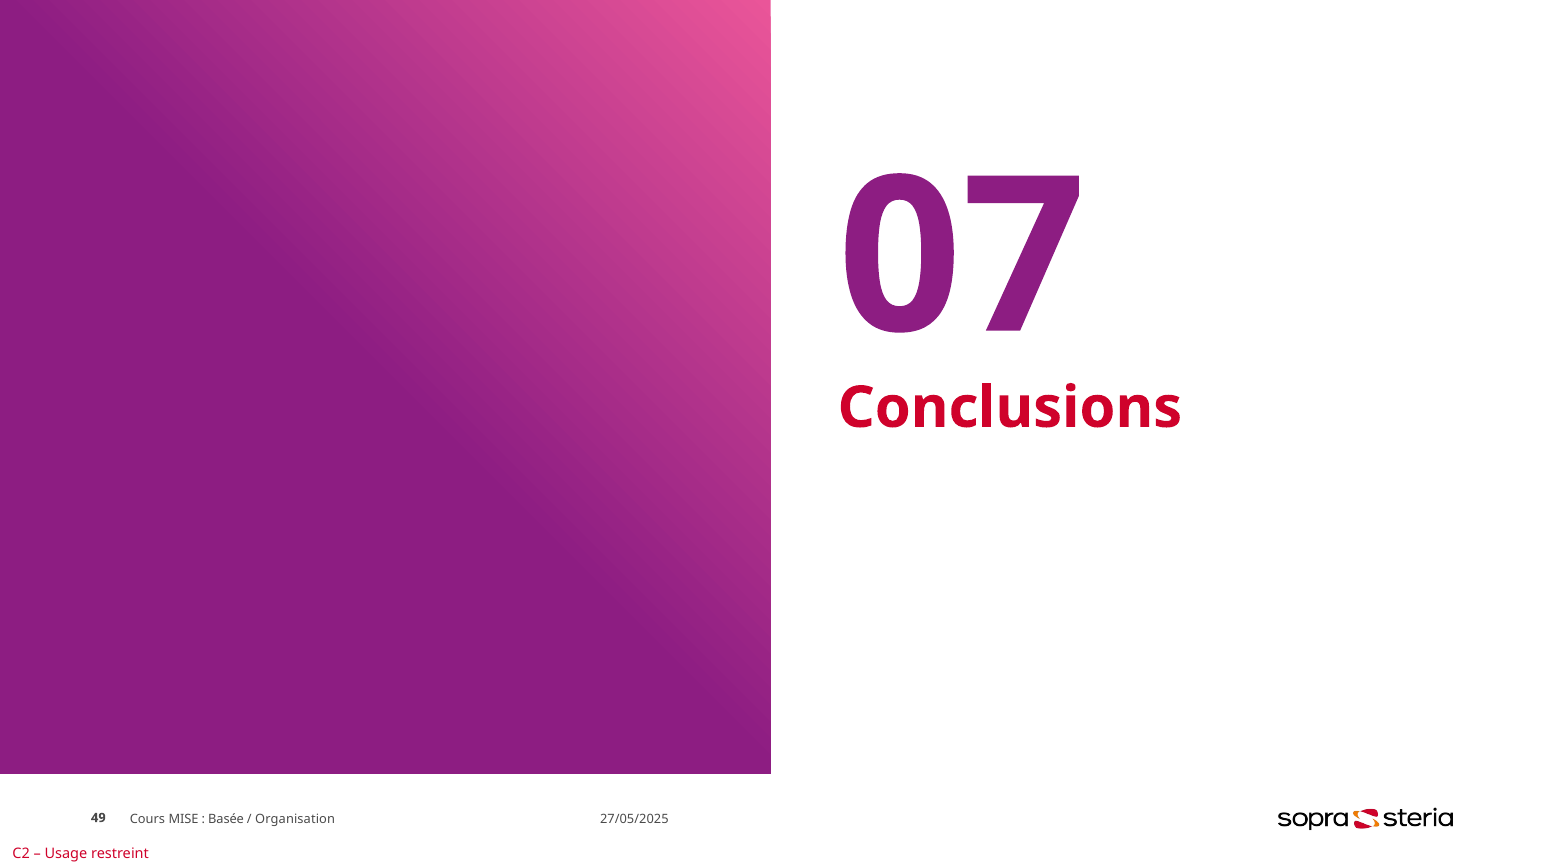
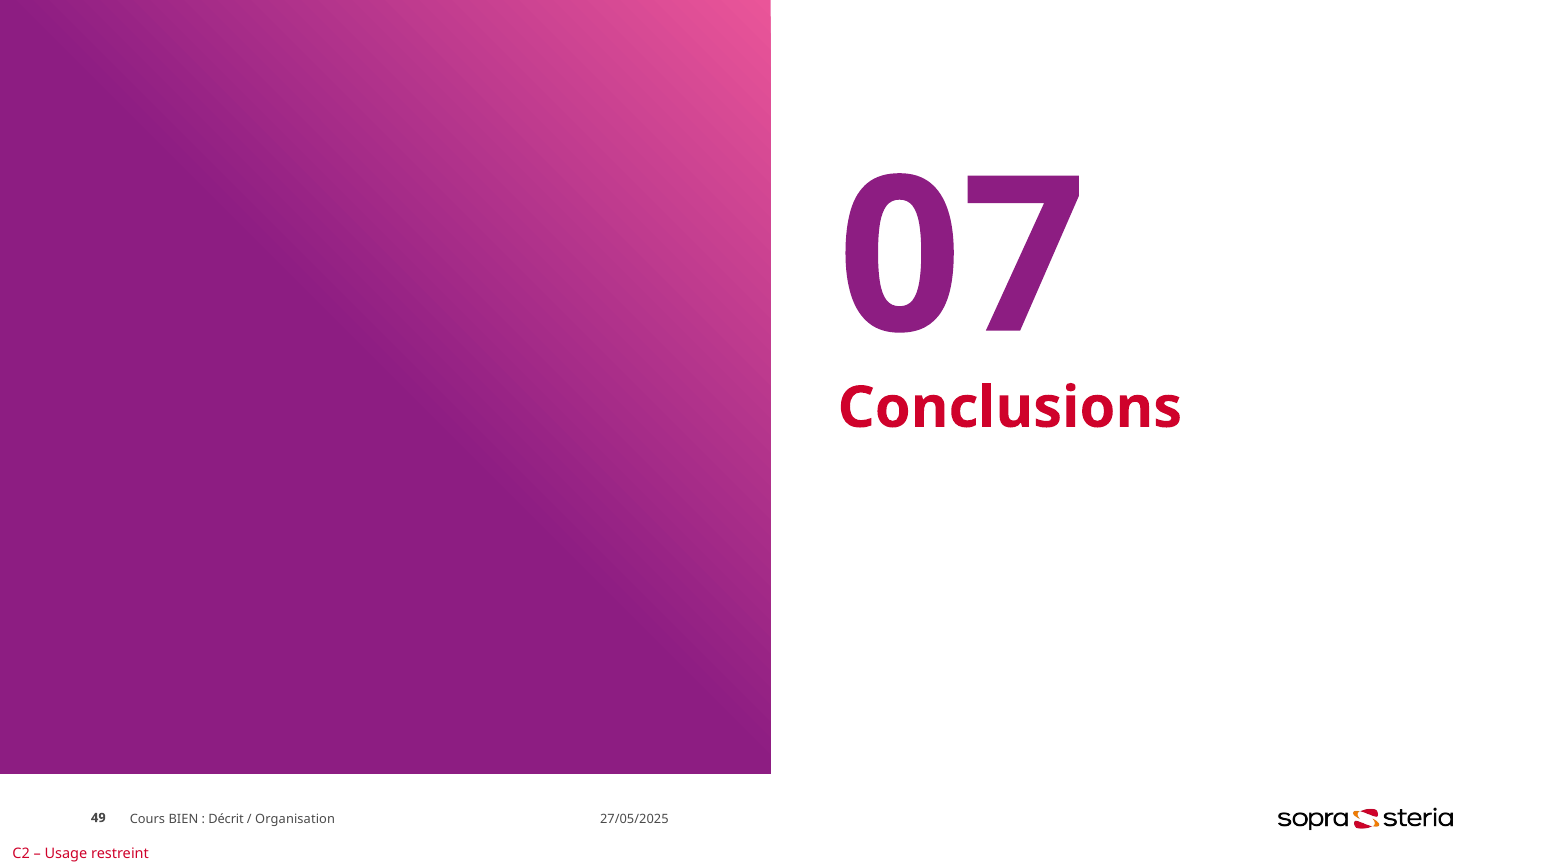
MISE: MISE -> BIEN
Basée: Basée -> Décrit
